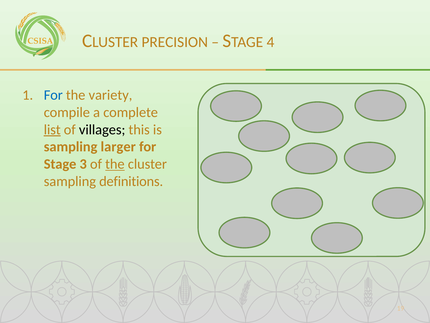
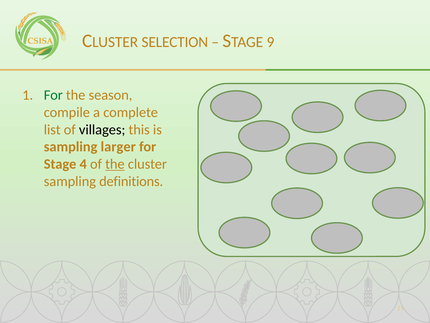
PRECISION: PRECISION -> SELECTION
4: 4 -> 9
For at (53, 95) colour: blue -> green
variety: variety -> season
list underline: present -> none
3: 3 -> 4
